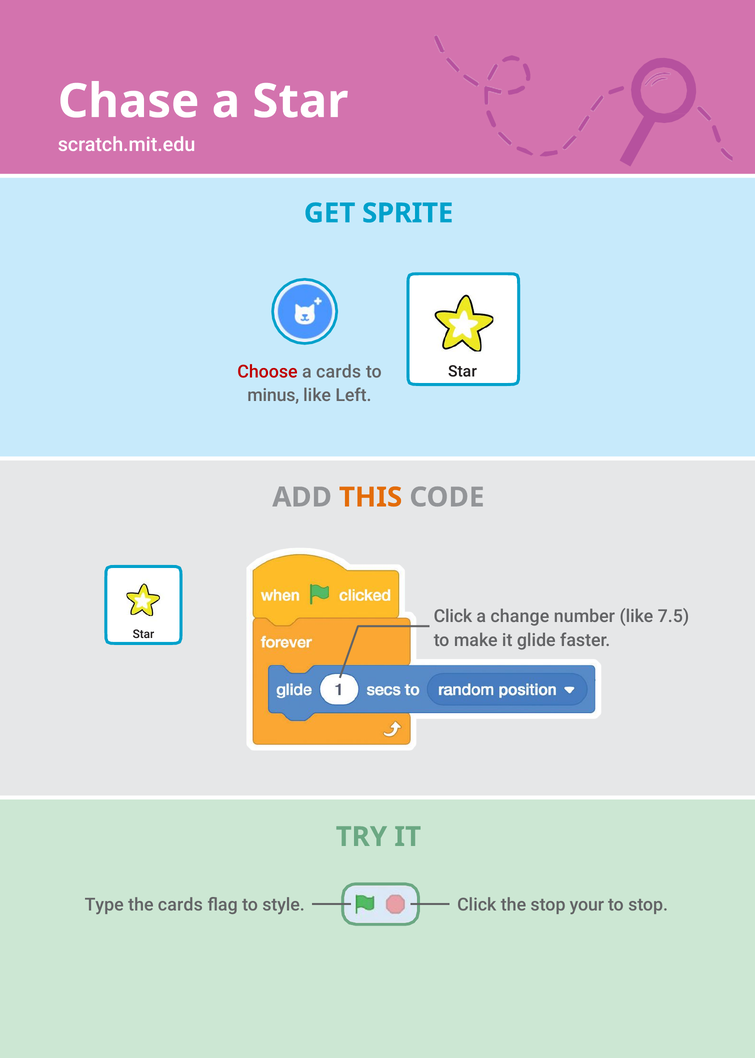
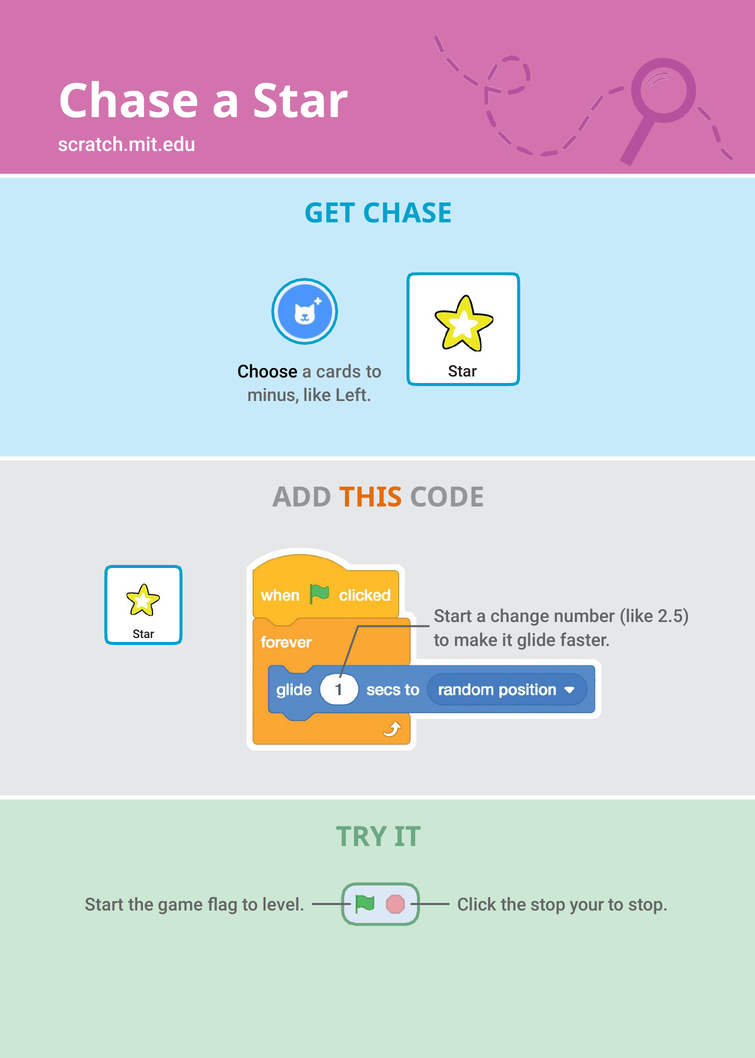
GET SPRITE: SPRITE -> CHASE
Choose colour: red -> black
Click at (453, 616): Click -> Start
7.5: 7.5 -> 2.5
Type at (104, 904): Type -> Start
the cards: cards -> game
style: style -> level
